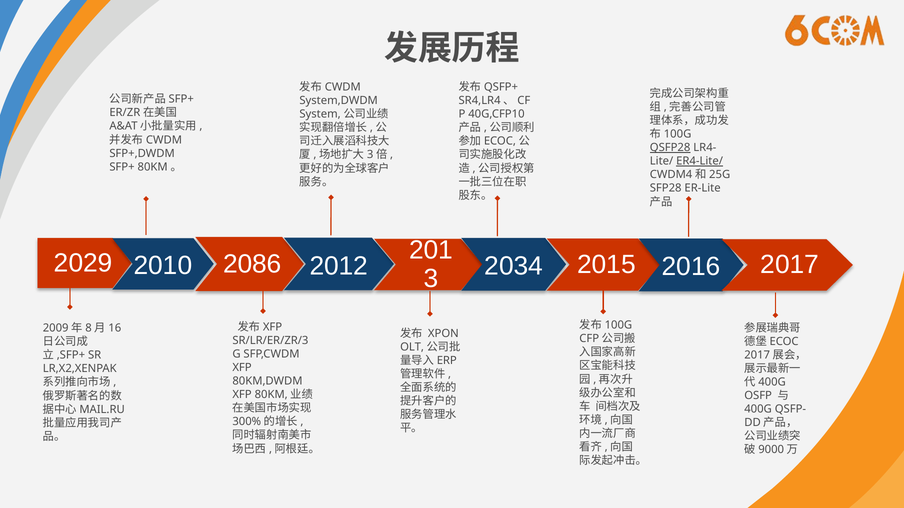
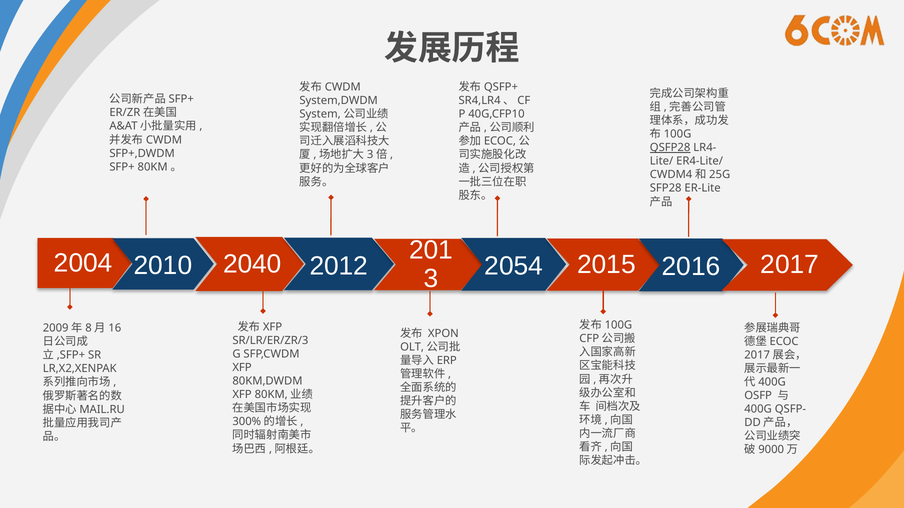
ER4-Lite/ underline: present -> none
2029: 2029 -> 2004
2086: 2086 -> 2040
2034: 2034 -> 2054
